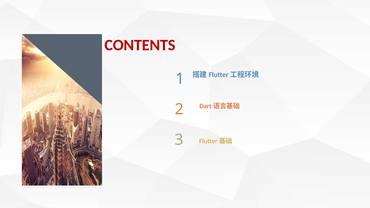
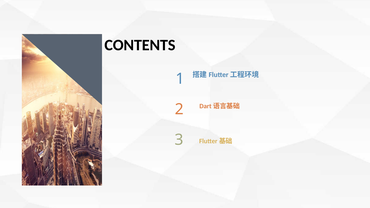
CONTENTS colour: red -> black
